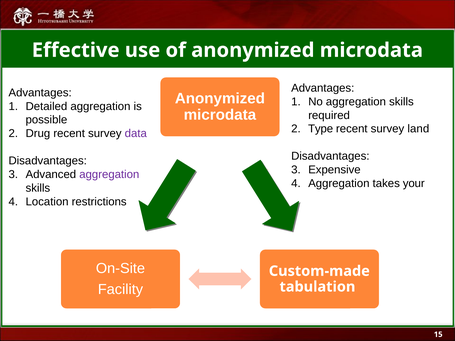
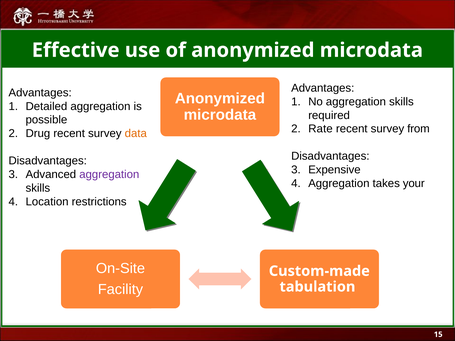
Type: Type -> Rate
land: land -> from
data colour: purple -> orange
